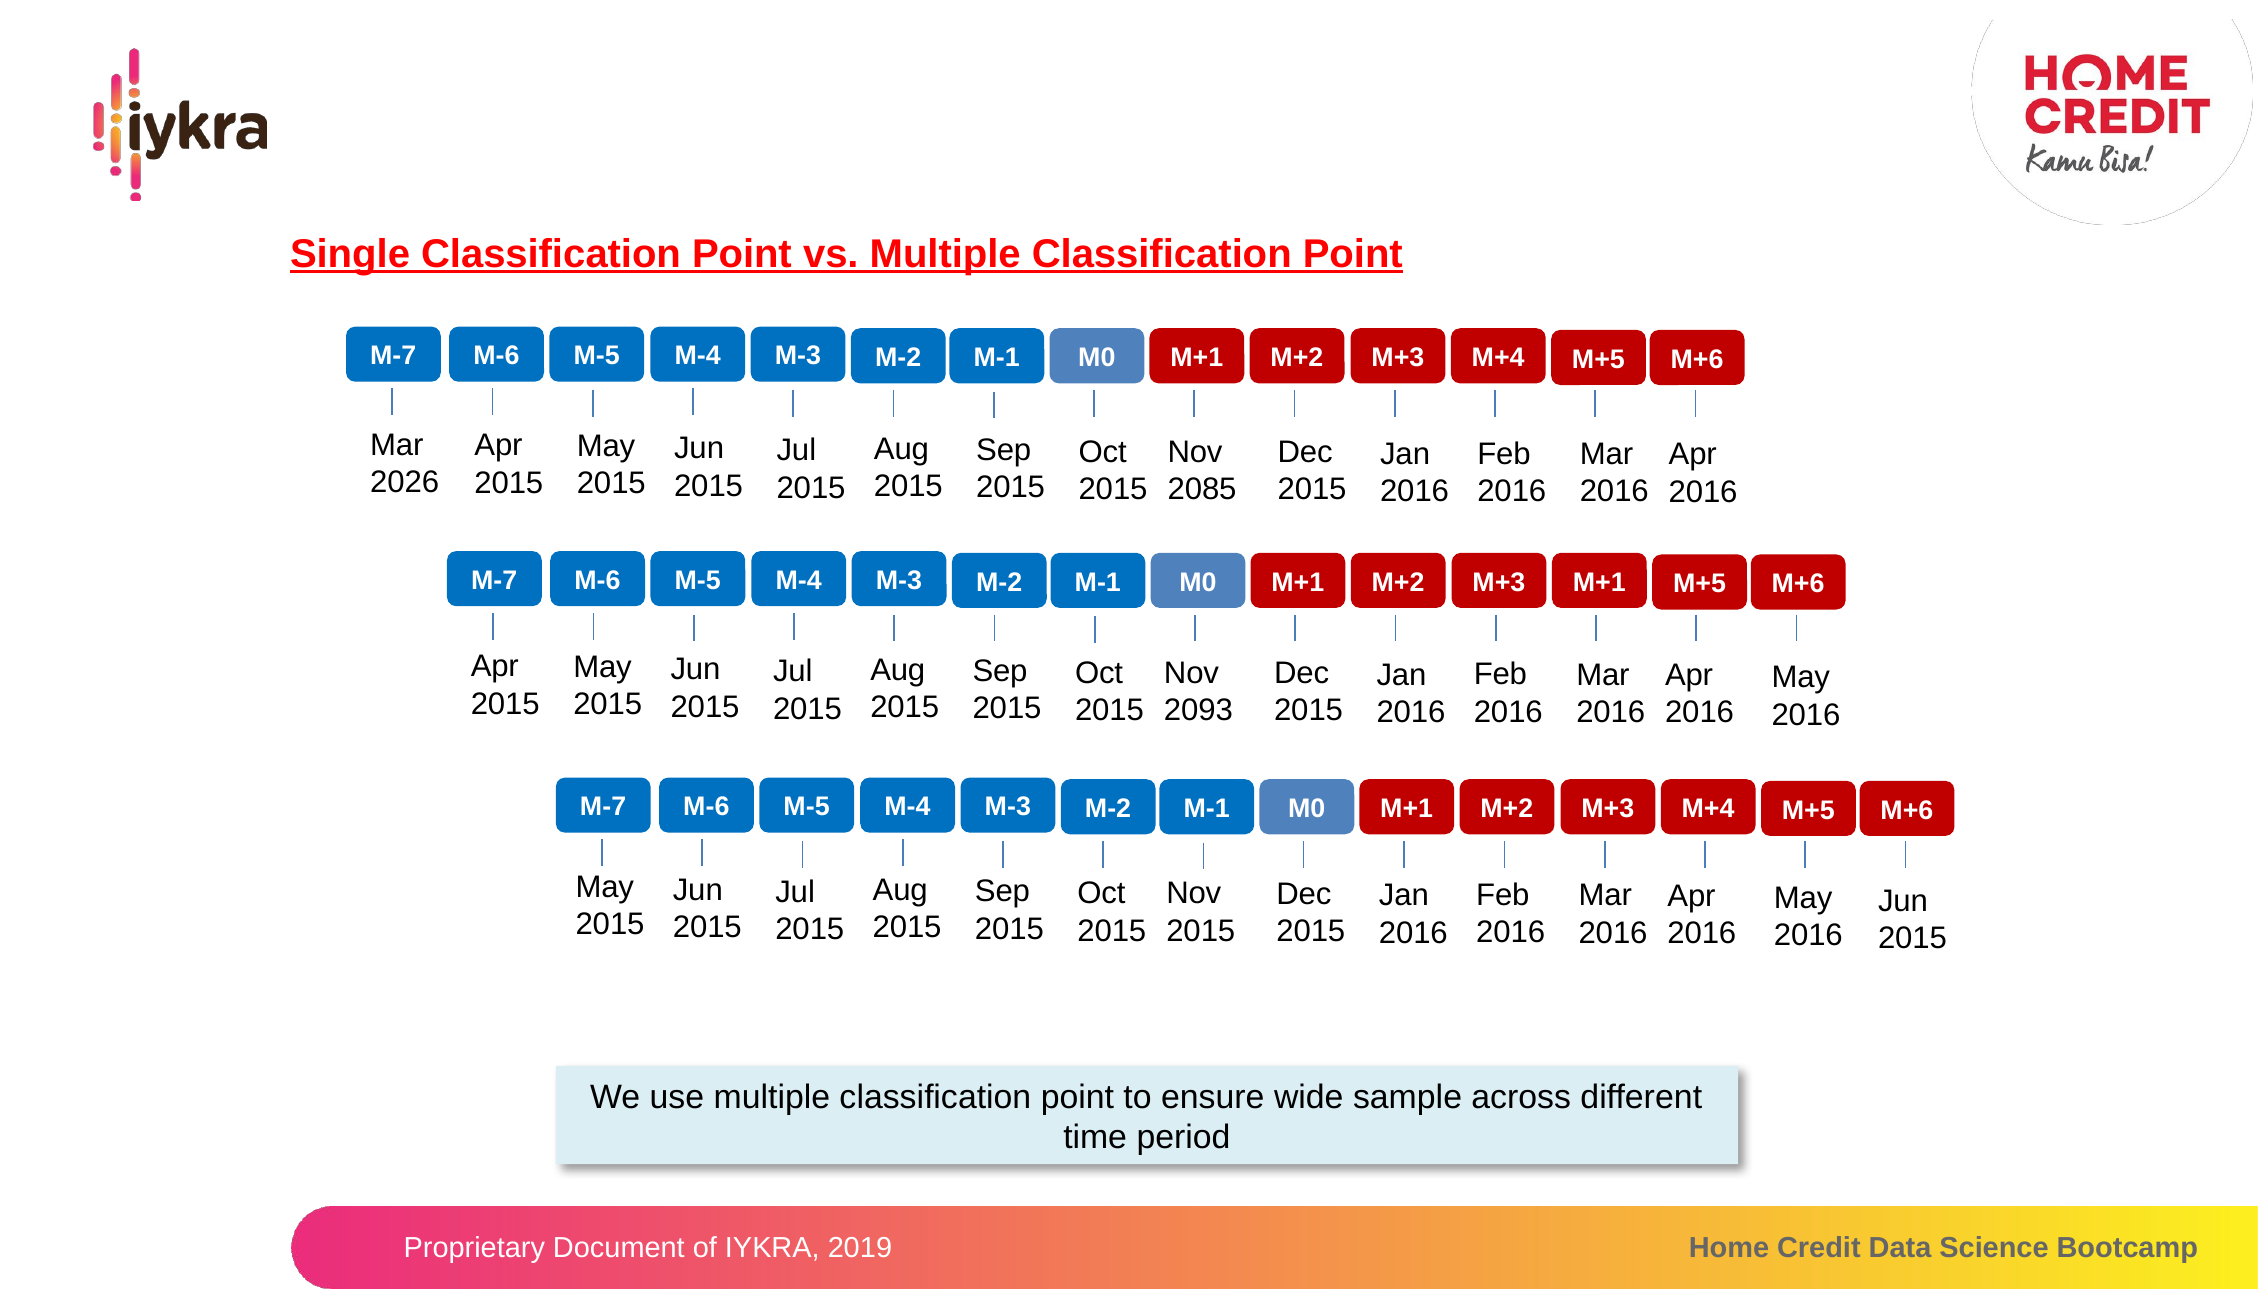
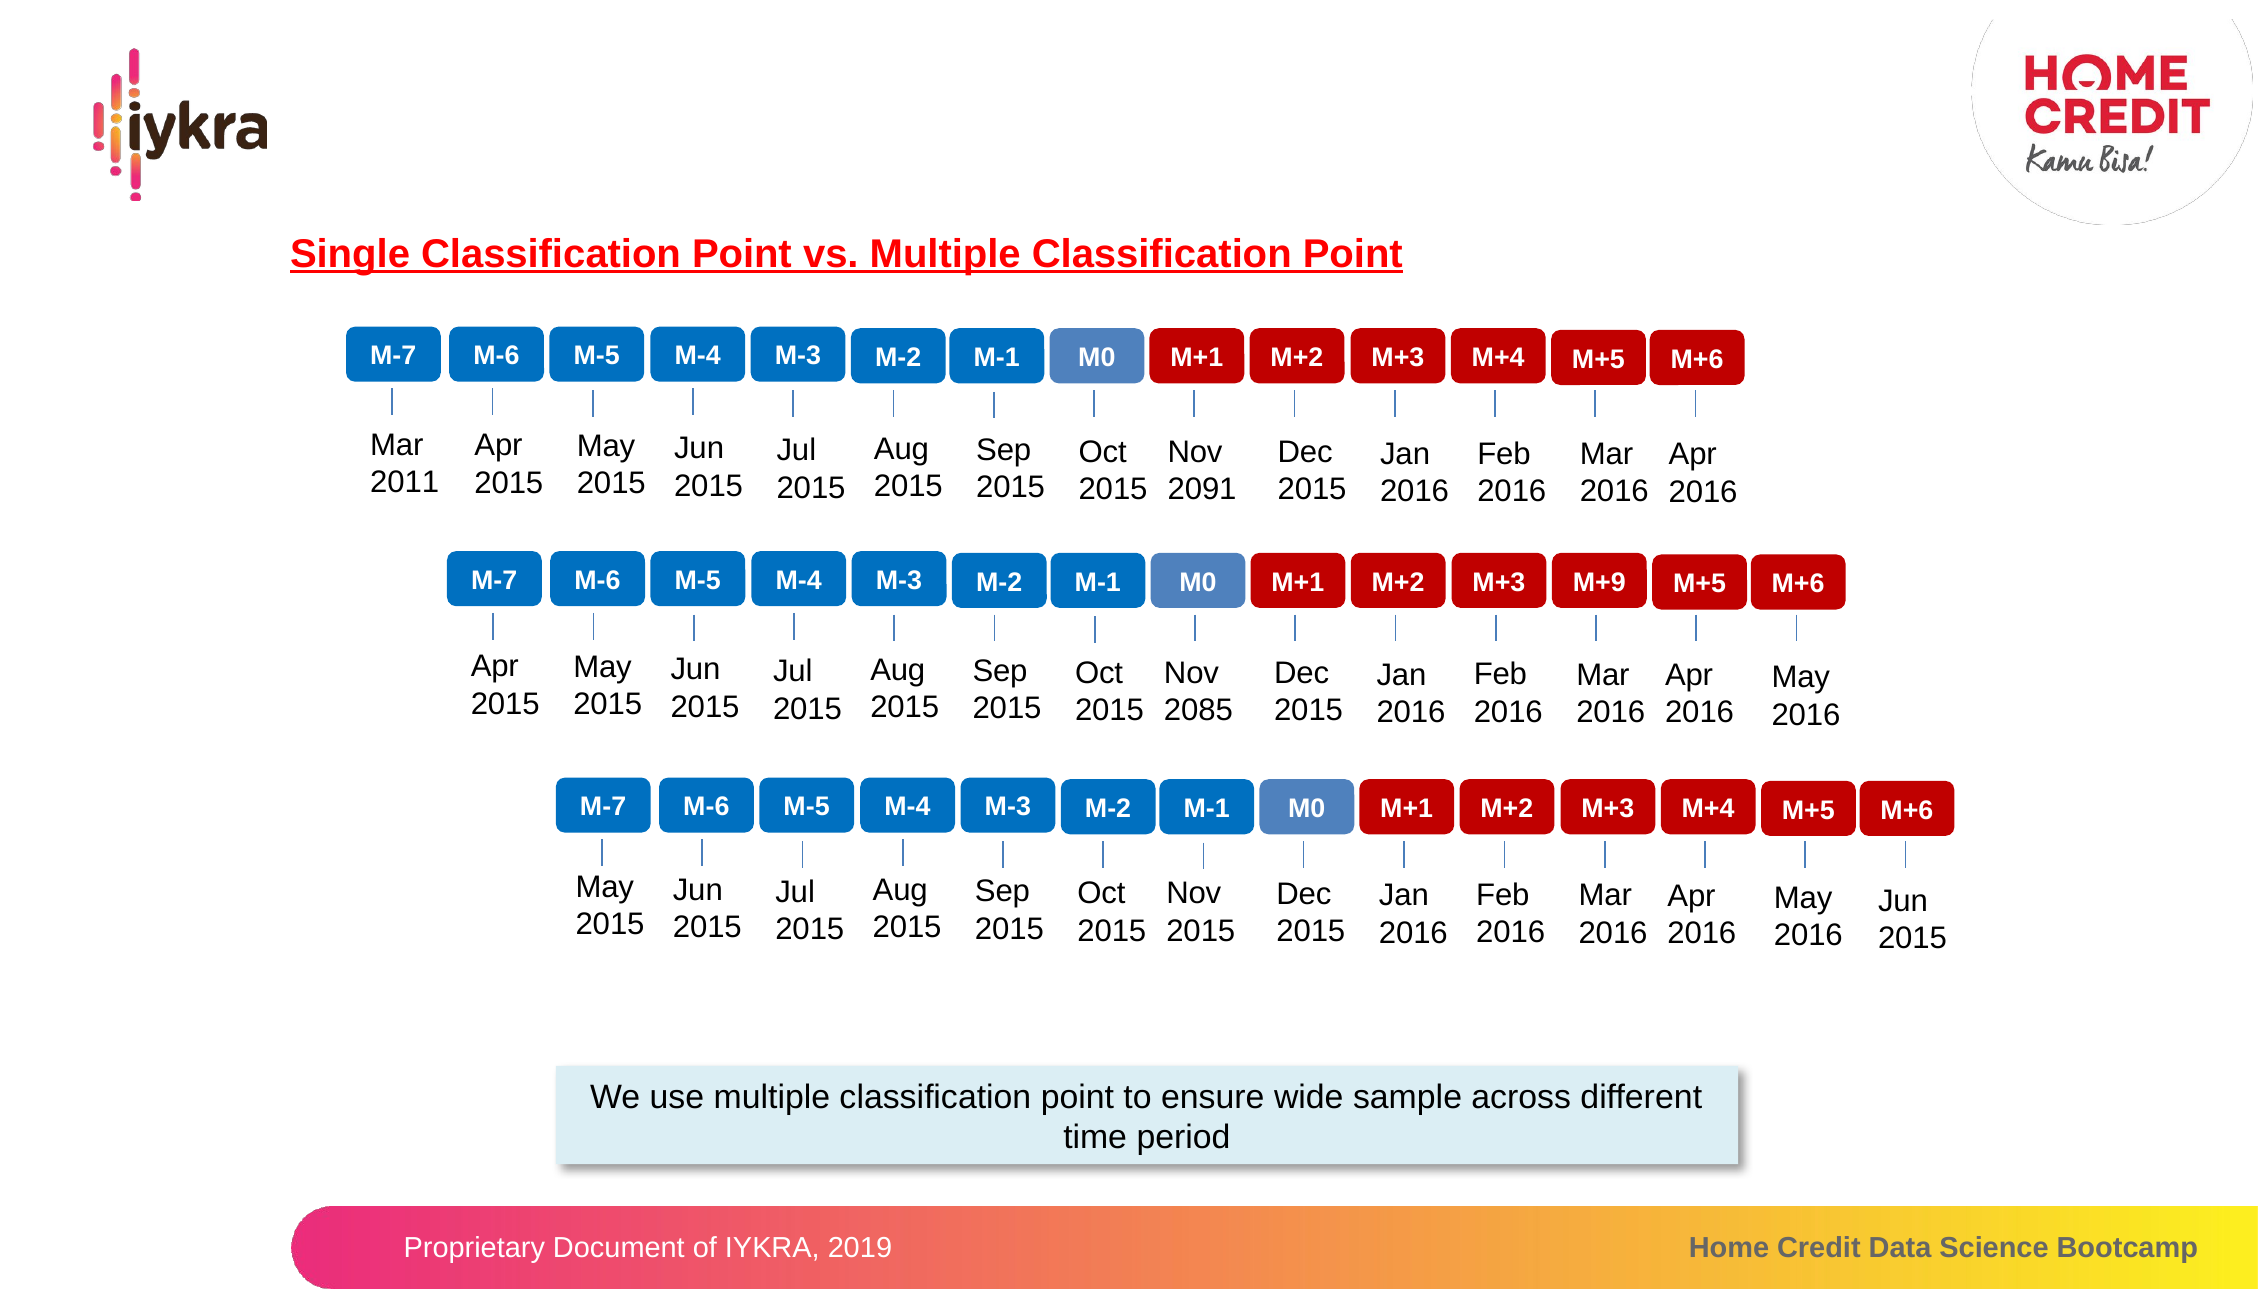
2026: 2026 -> 2011
2085: 2085 -> 2091
M+3 M+1: M+1 -> M+9
2093: 2093 -> 2085
